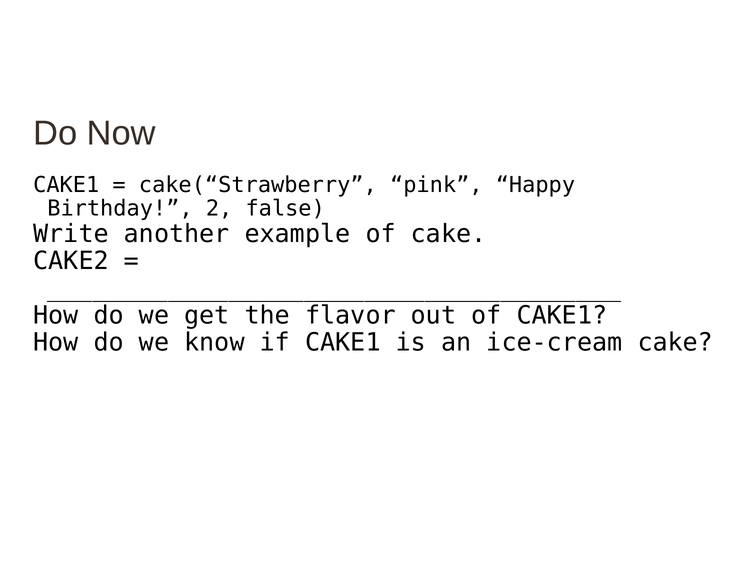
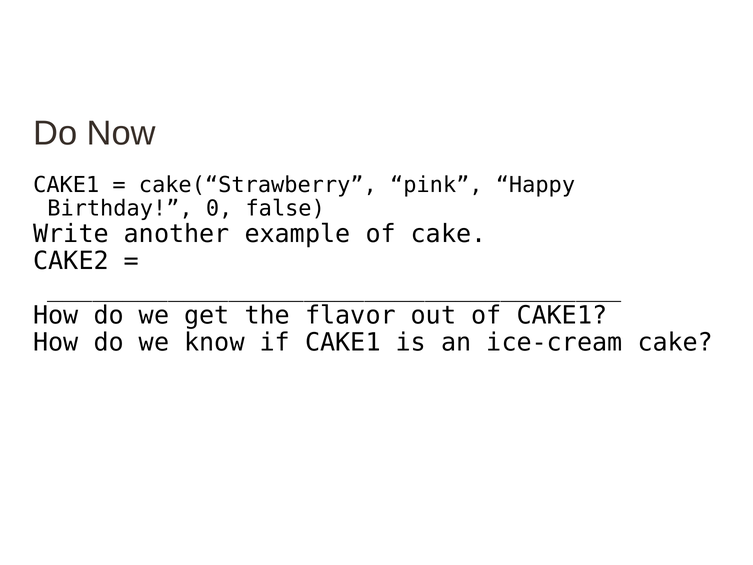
2: 2 -> 0
